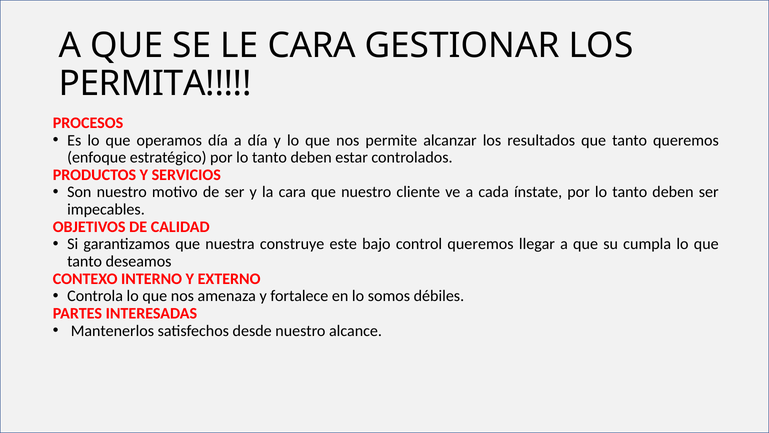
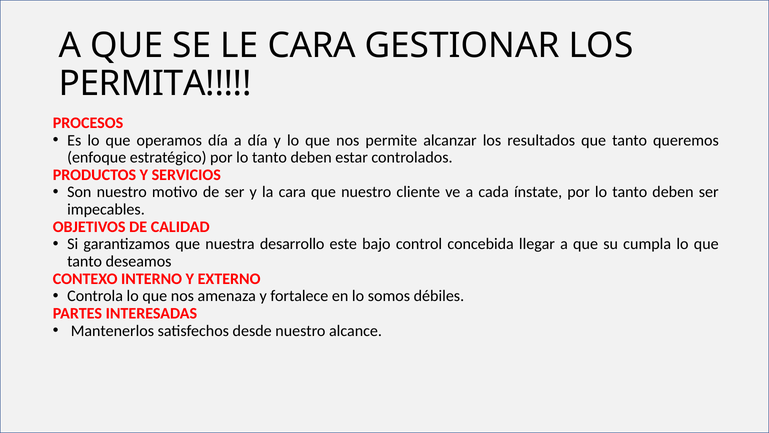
construye: construye -> desarrollo
control queremos: queremos -> concebida
